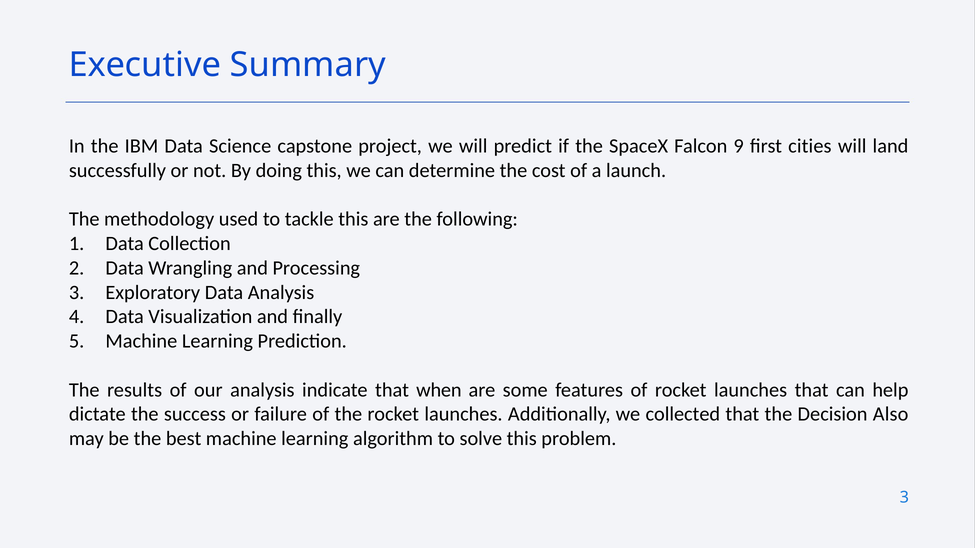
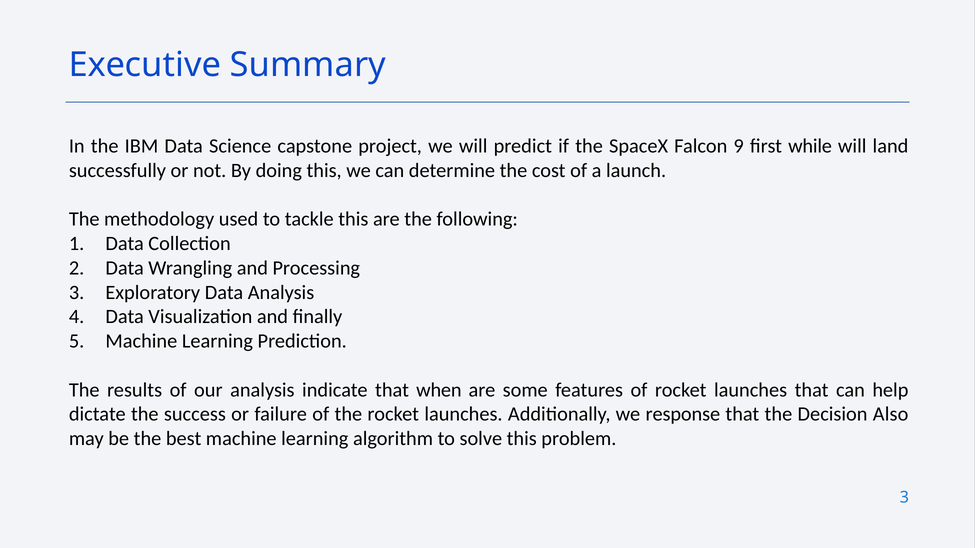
cities: cities -> while
collected: collected -> response
